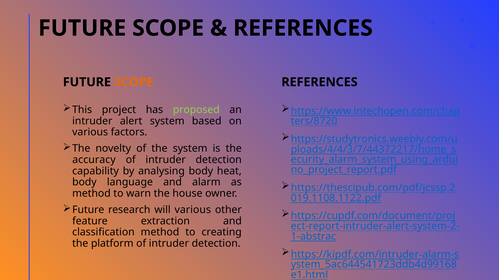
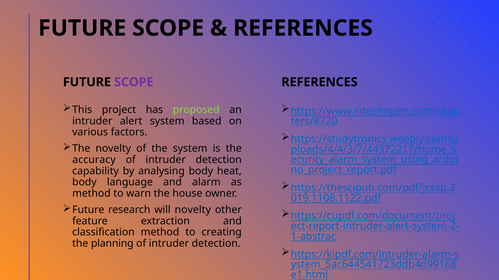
SCOPE at (134, 82) colour: orange -> purple
will various: various -> novelty
platform: platform -> planning
